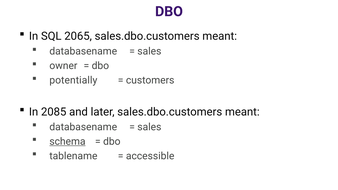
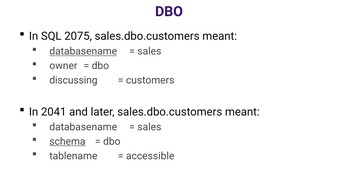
2065: 2065 -> 2075
databasename at (83, 51) underline: none -> present
potentially: potentially -> discussing
2085: 2085 -> 2041
